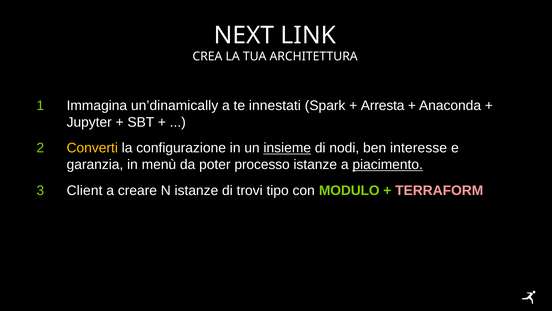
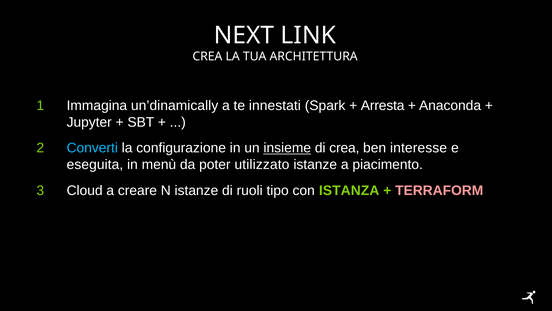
Converti colour: yellow -> light blue
di nodi: nodi -> crea
garanzia: garanzia -> eseguita
processo: processo -> utilizzato
piacimento underline: present -> none
Client: Client -> Cloud
trovi: trovi -> ruoli
MODULO: MODULO -> ISTANZA
